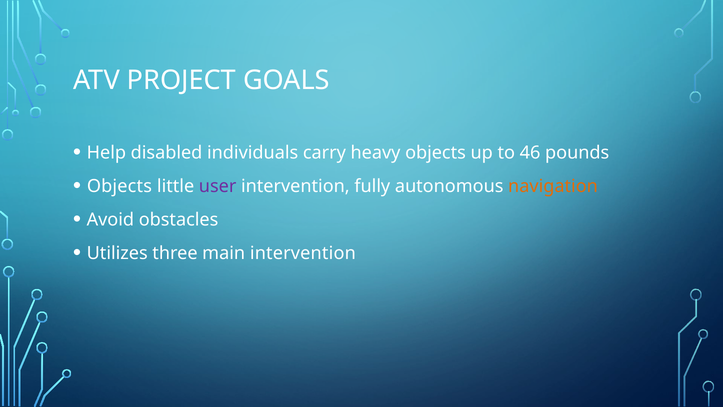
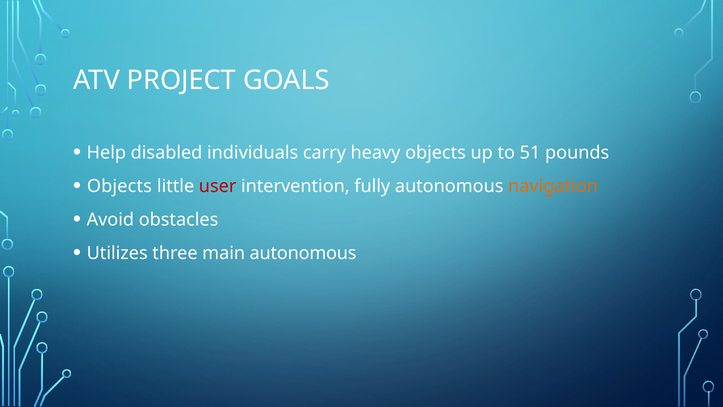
46: 46 -> 51
user colour: purple -> red
main intervention: intervention -> autonomous
